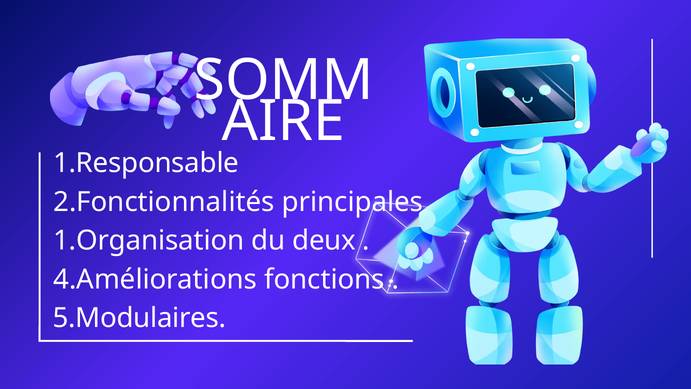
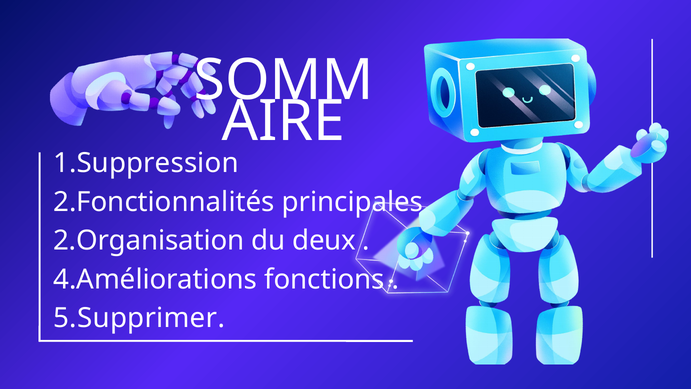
1.Responsable: 1.Responsable -> 1.Suppression
1.Organisation: 1.Organisation -> 2.Organisation
5.Modulaires: 5.Modulaires -> 5.Supprimer
